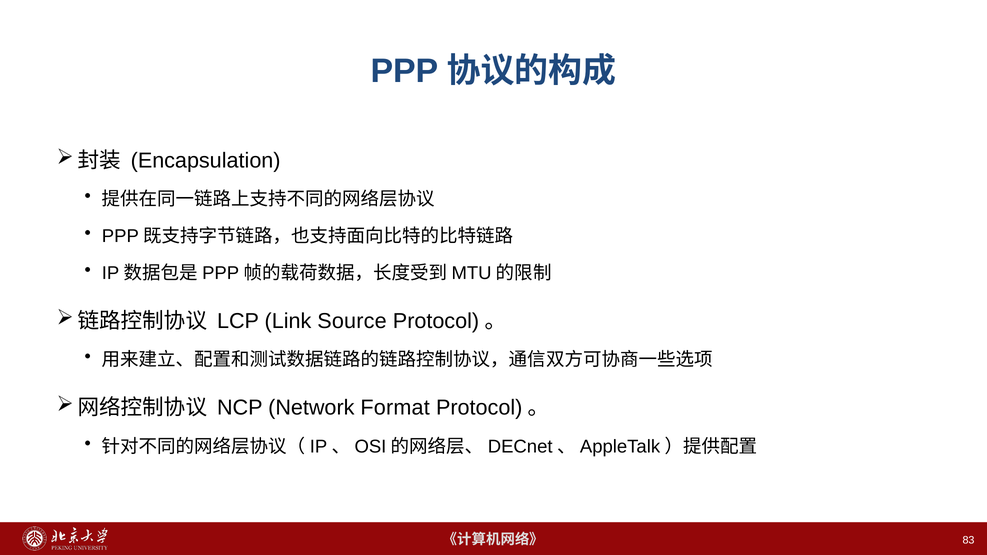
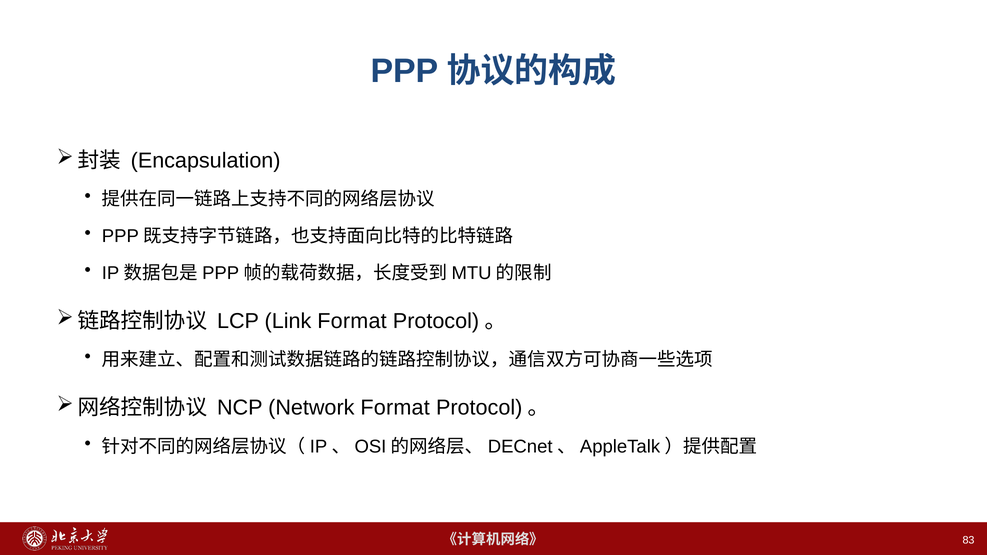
Link Source: Source -> Format
